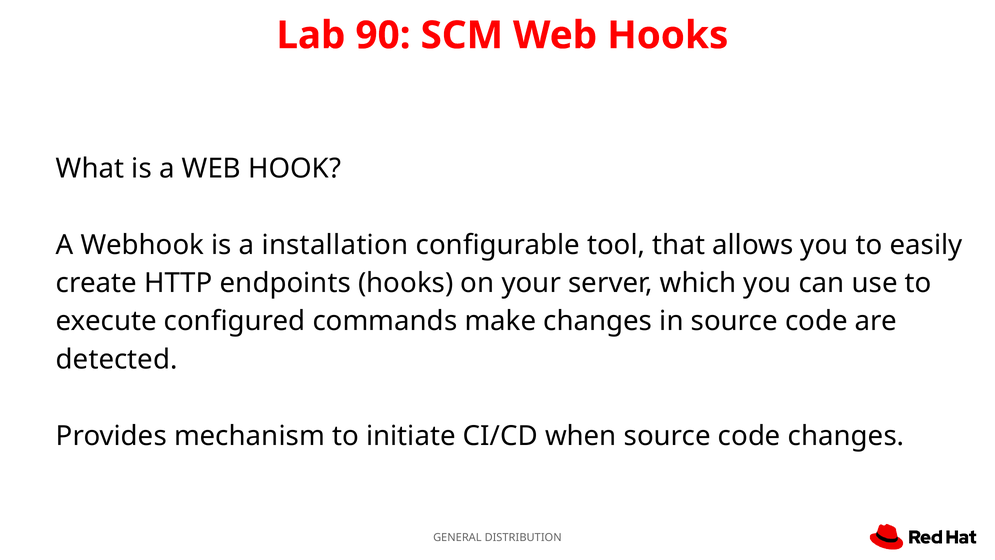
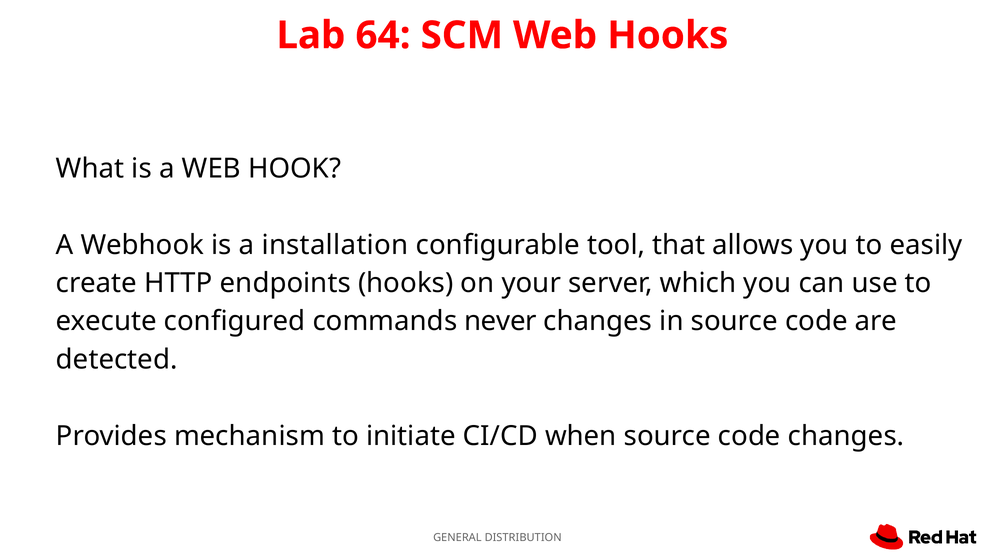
90: 90 -> 64
make: make -> never
